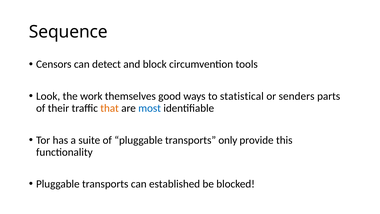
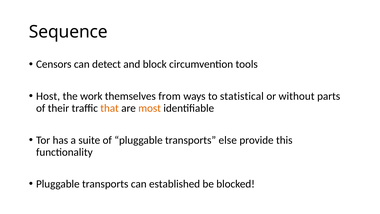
Look: Look -> Host
good: good -> from
senders: senders -> without
most colour: blue -> orange
only: only -> else
